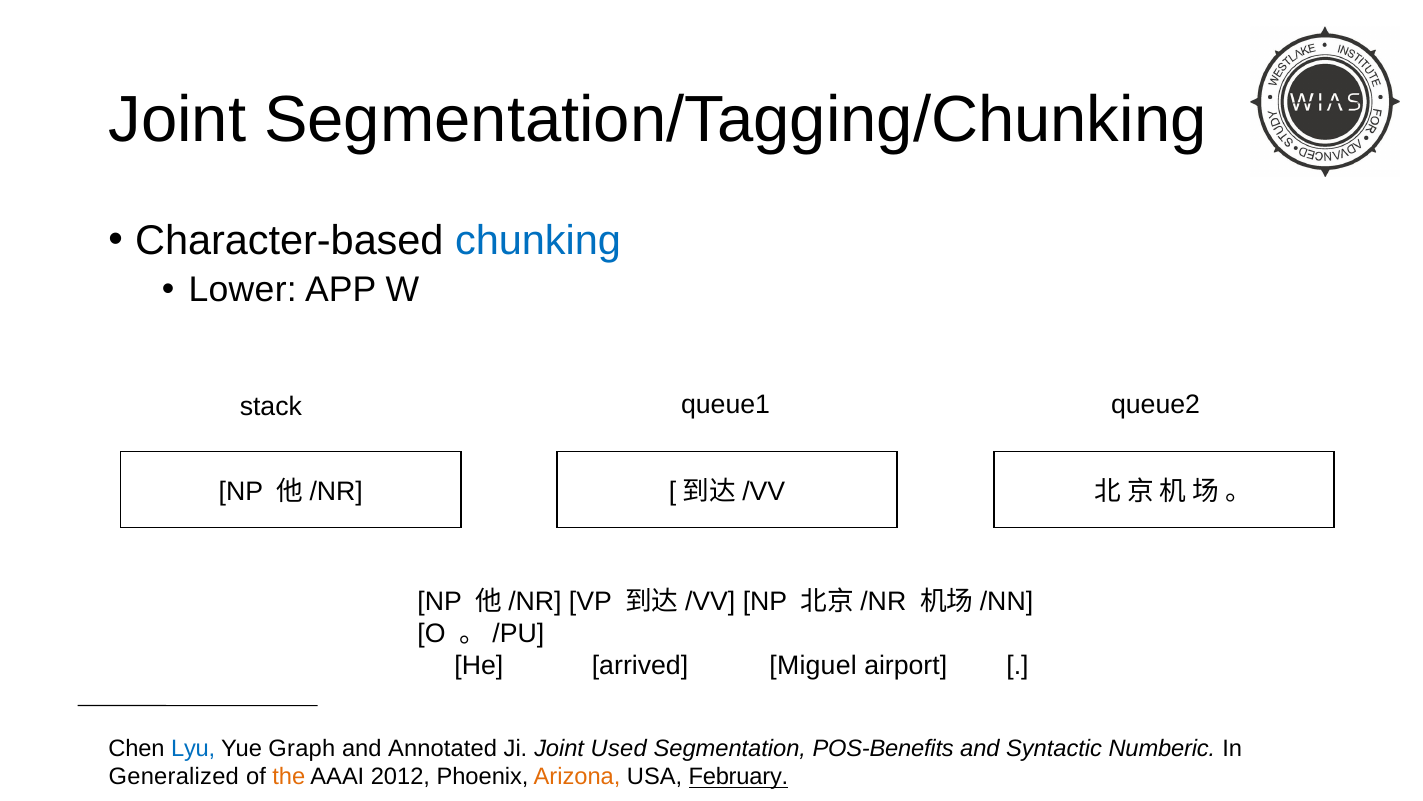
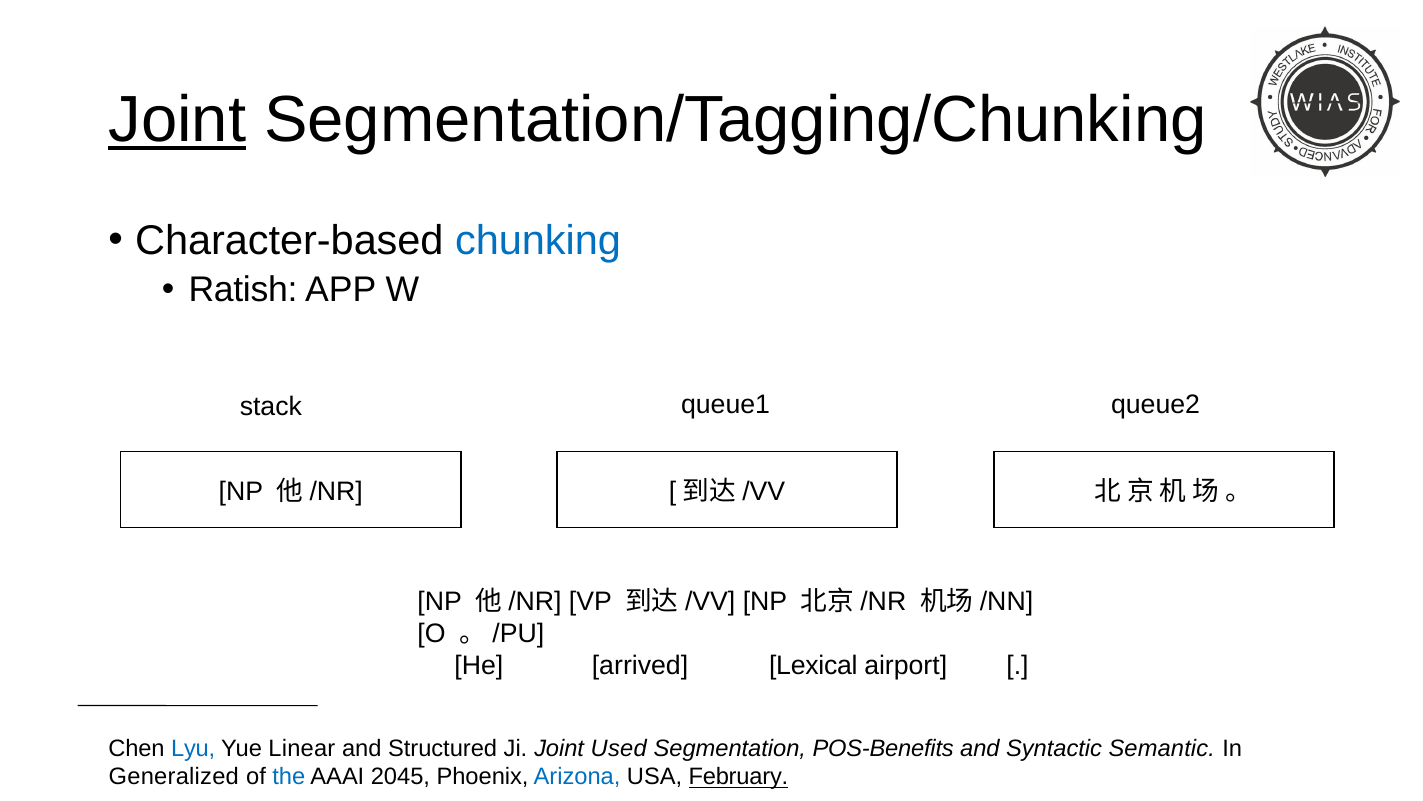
Joint at (177, 120) underline: none -> present
Lower: Lower -> Ratish
Miguel: Miguel -> Lexical
Graph: Graph -> Linear
Annotated: Annotated -> Structured
Numberic: Numberic -> Semantic
the colour: orange -> blue
2012: 2012 -> 2045
Arizona colour: orange -> blue
